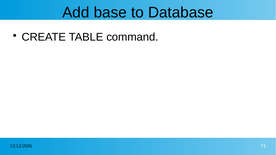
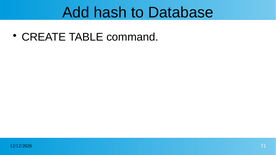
base: base -> hash
